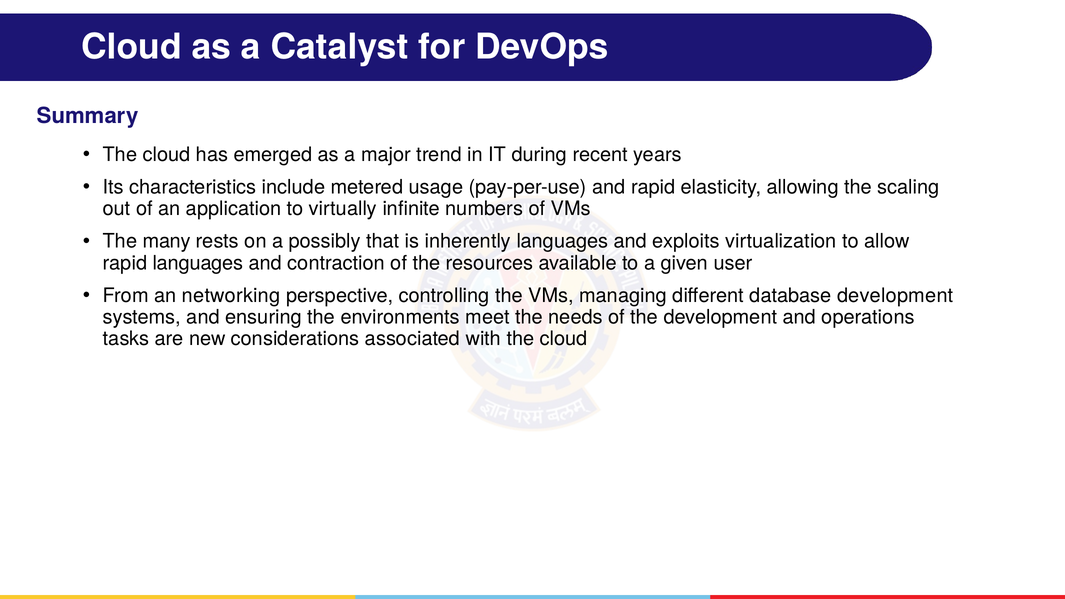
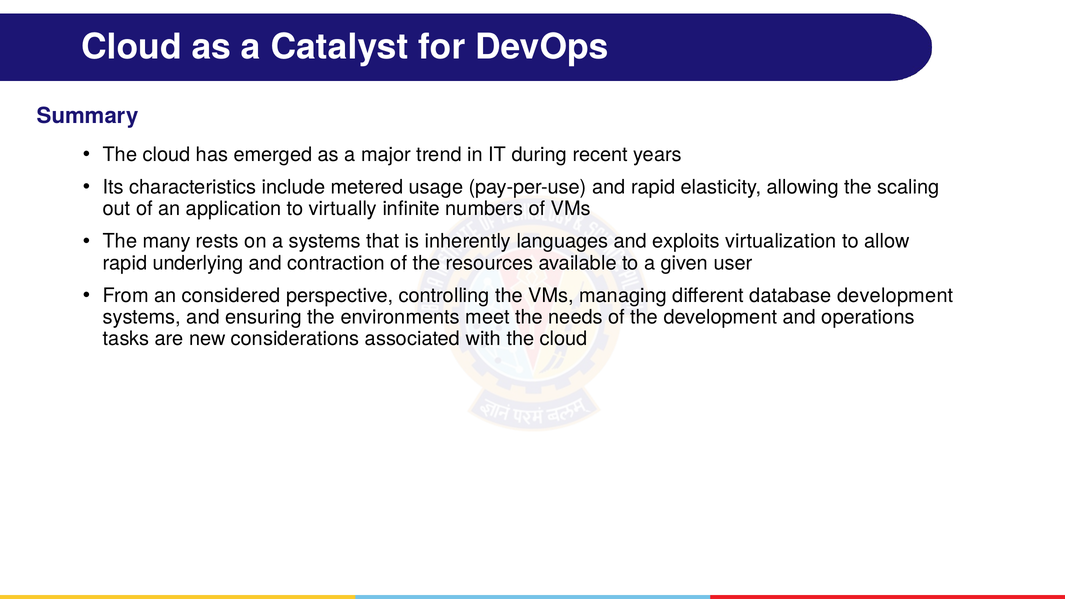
a possibly: possibly -> systems
rapid languages: languages -> underlying
networking: networking -> considered
